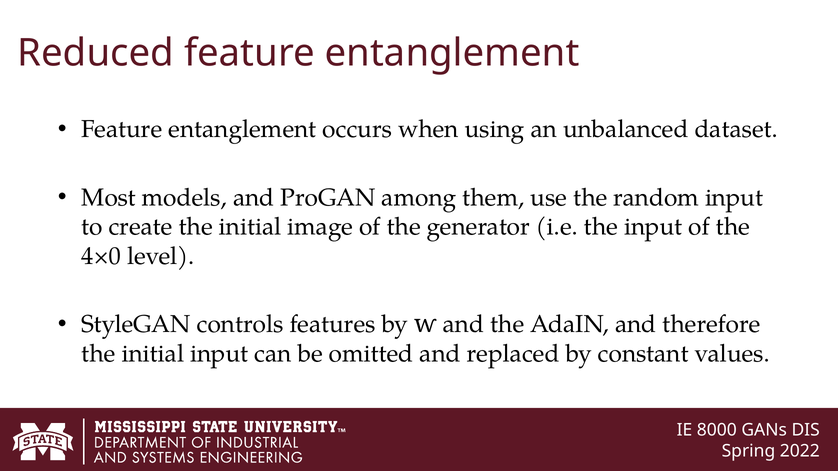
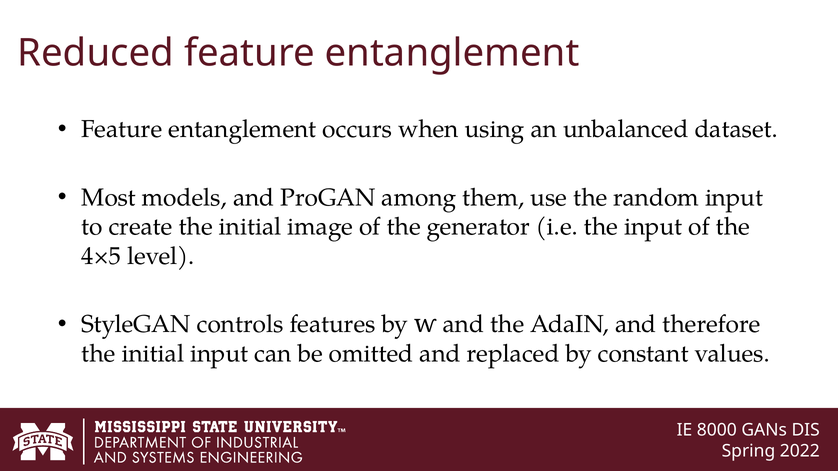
4×0: 4×0 -> 4×5
